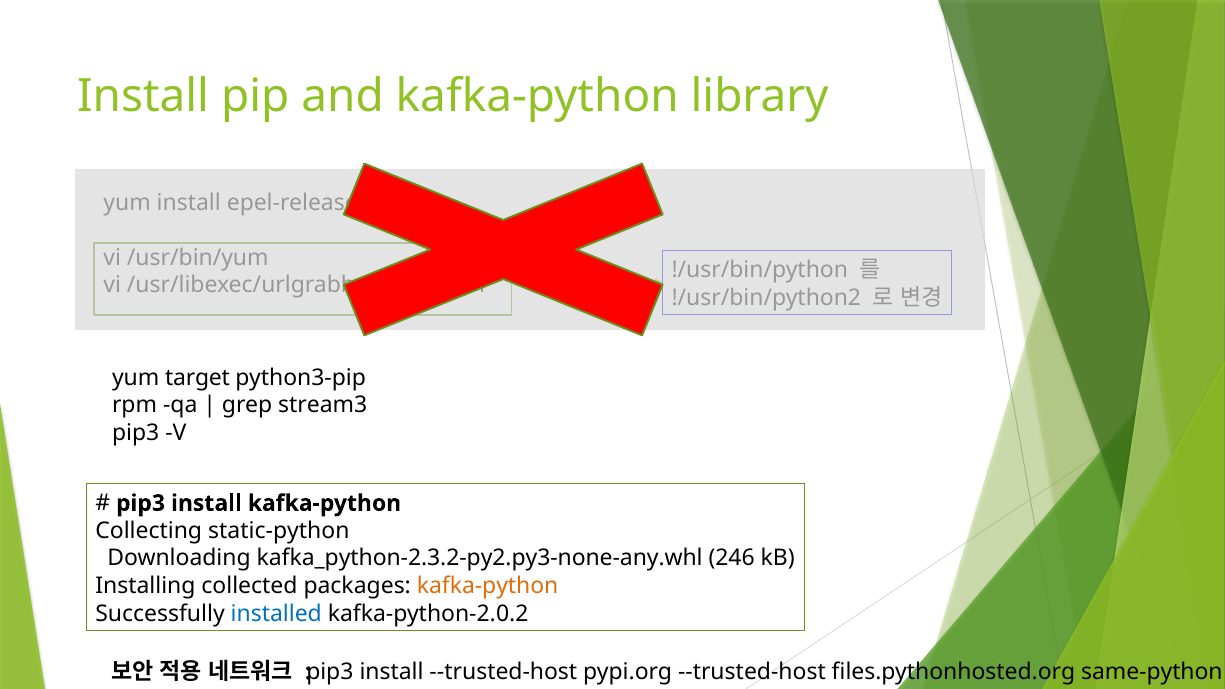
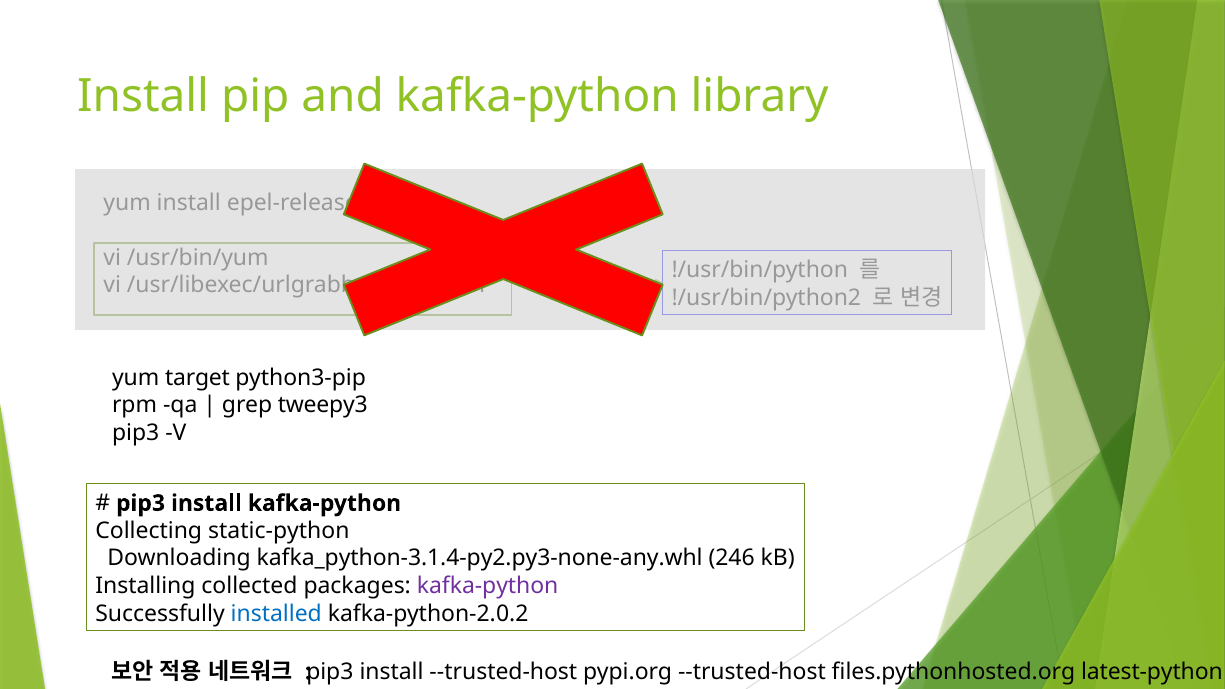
stream3: stream3 -> tweepy3
kafka_python-2.3.2-py2.py3-none-any.whl: kafka_python-2.3.2-py2.py3-none-any.whl -> kafka_python-3.1.4-py2.py3-none-any.whl
kafka-python at (488, 586) colour: orange -> purple
same-python: same-python -> latest-python
